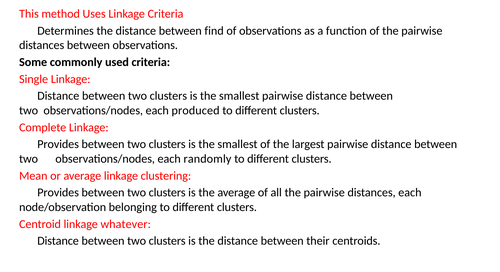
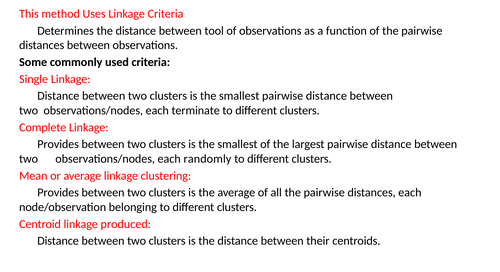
find: find -> tool
produced: produced -> terminate
whatever: whatever -> produced
